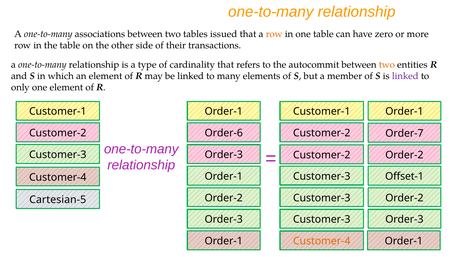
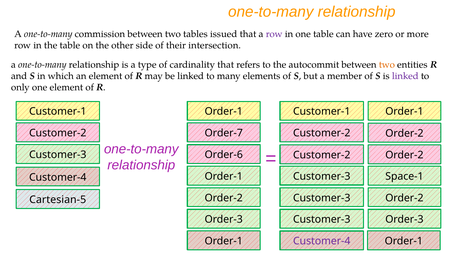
associations: associations -> commission
row at (274, 34) colour: orange -> purple
transactions: transactions -> intersection
Customer-2 Order-7: Order-7 -> Order-2
Order-6: Order-6 -> Order-7
Order-3 at (224, 155): Order-3 -> Order-6
Offset-1: Offset-1 -> Space-1
Customer-4 at (322, 241) colour: orange -> purple
